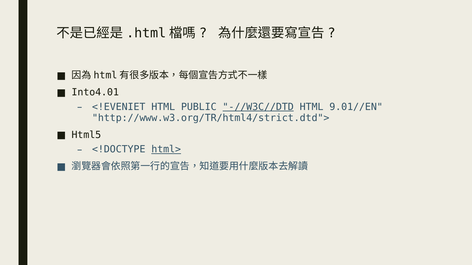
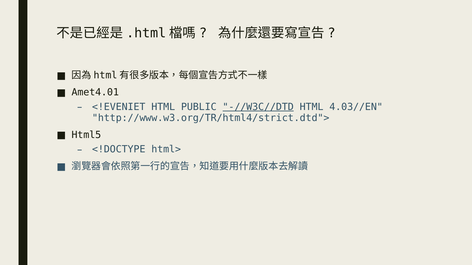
Into4.01: Into4.01 -> Amet4.01
9.01//EN: 9.01//EN -> 4.03//EN
html> underline: present -> none
